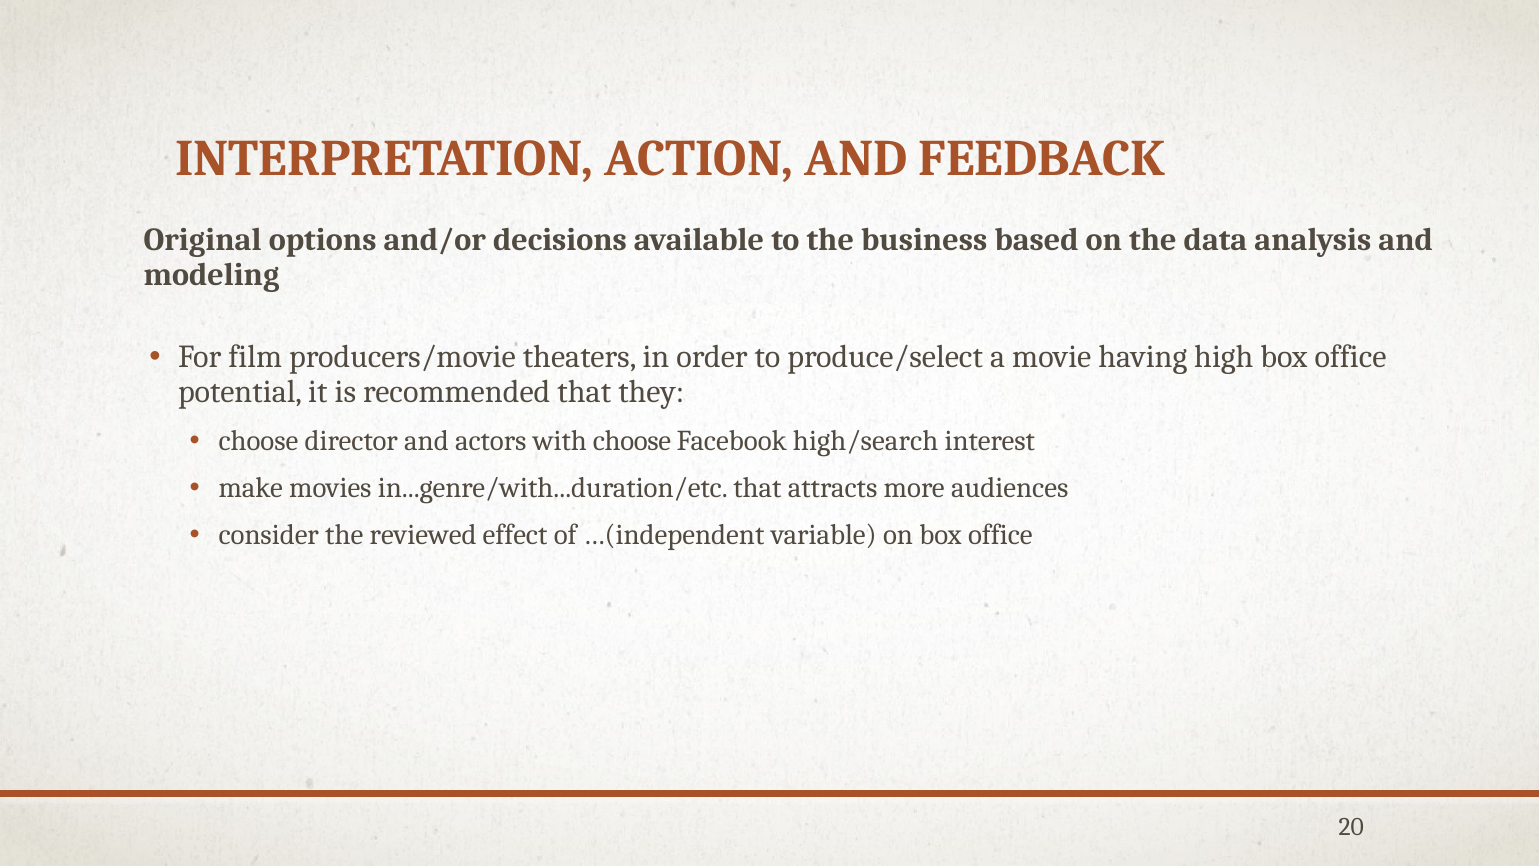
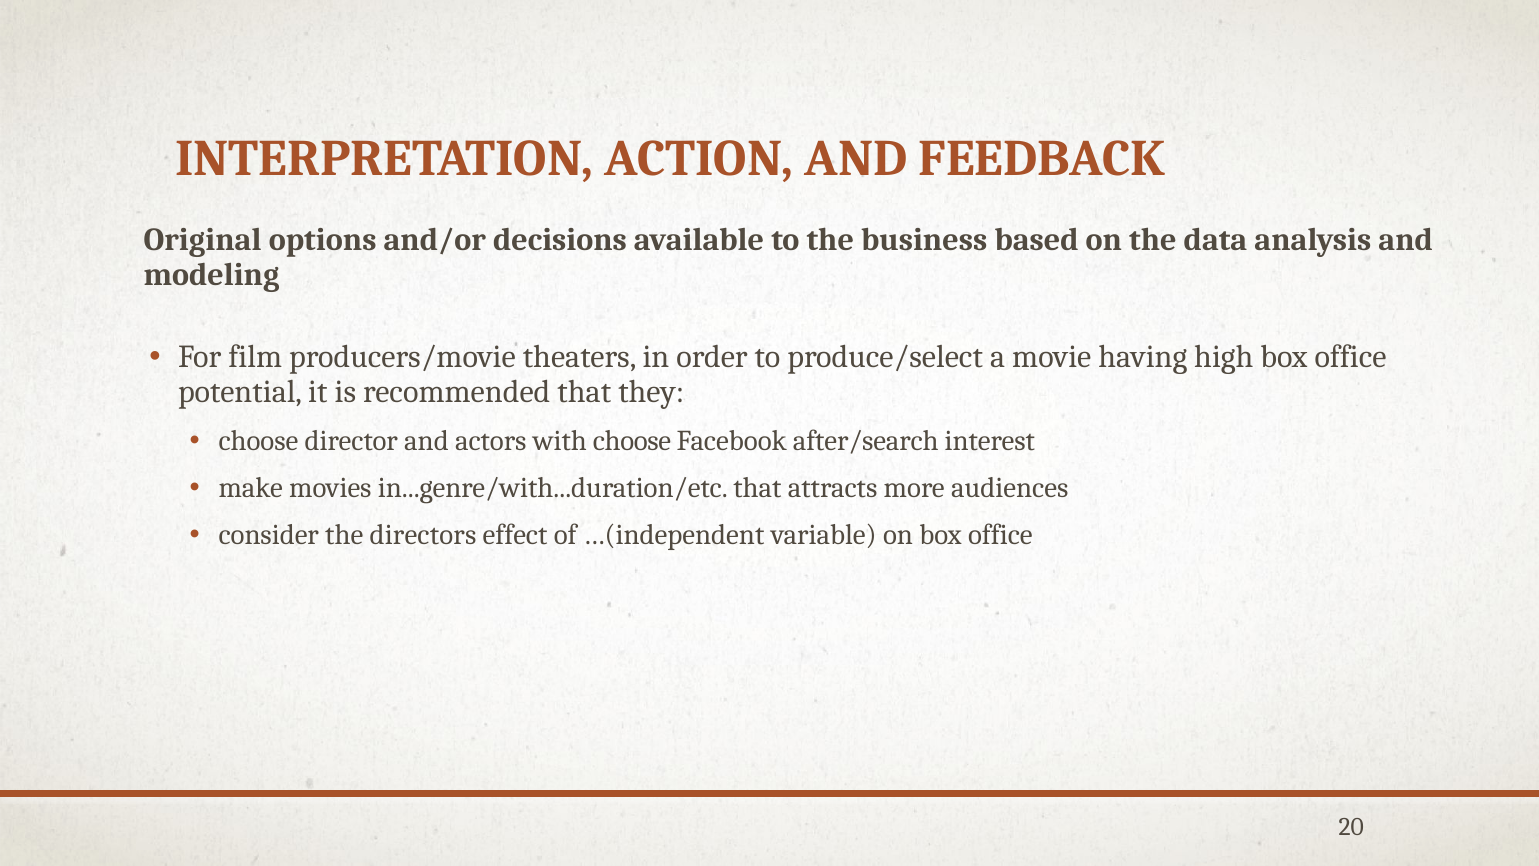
high/search: high/search -> after/search
reviewed: reviewed -> directors
